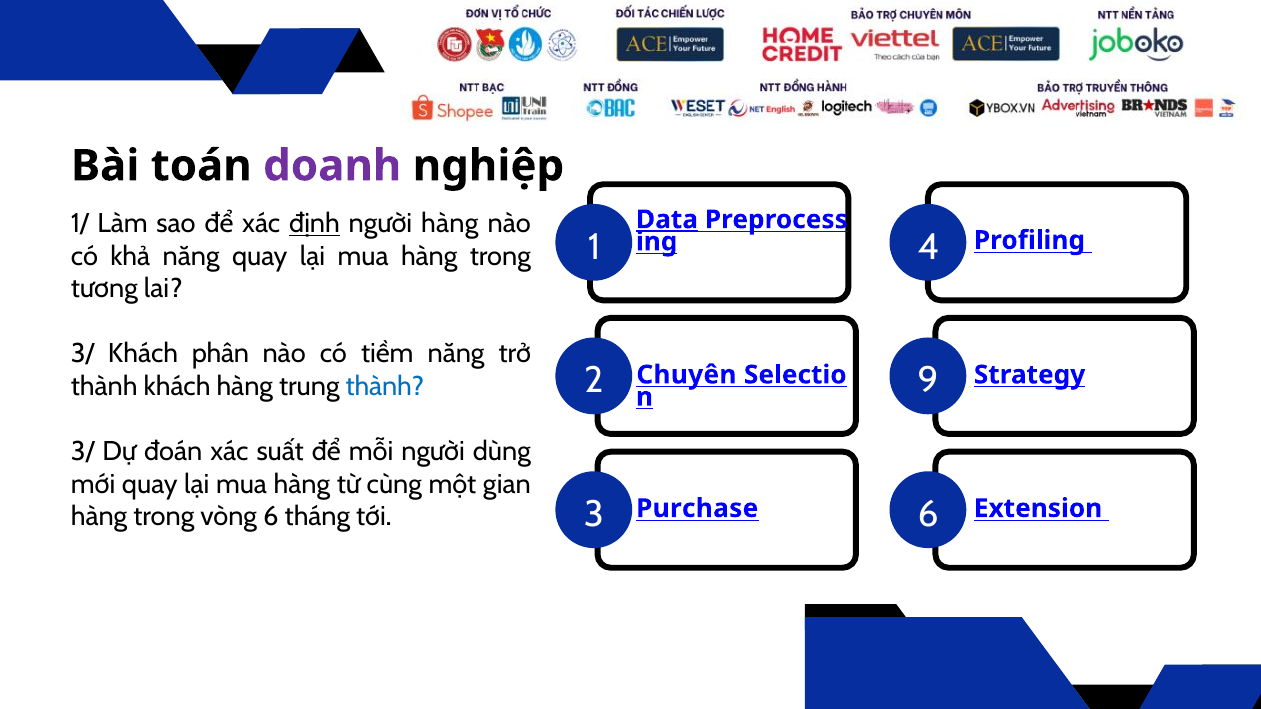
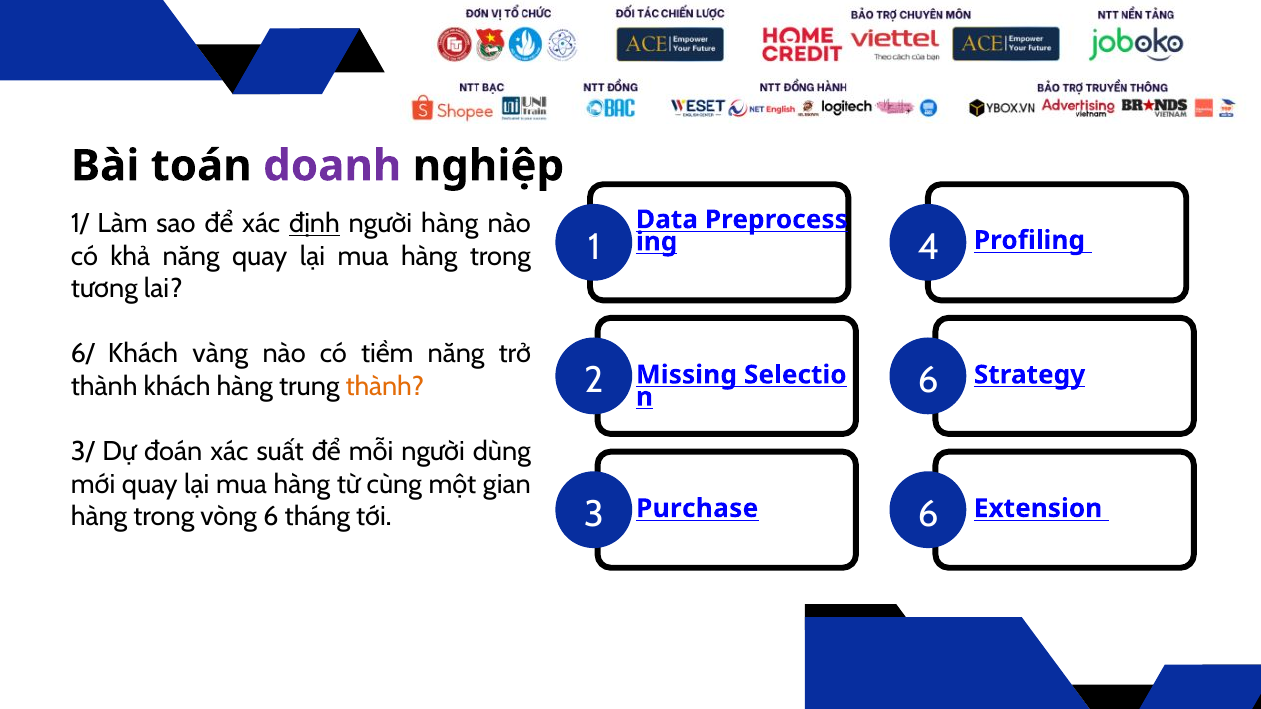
Data underline: present -> none
3/ at (83, 354): 3/ -> 6/
phân: phân -> vàng
2 9: 9 -> 6
Chuyên: Chuyên -> Missing
thành at (385, 387) colour: blue -> orange
